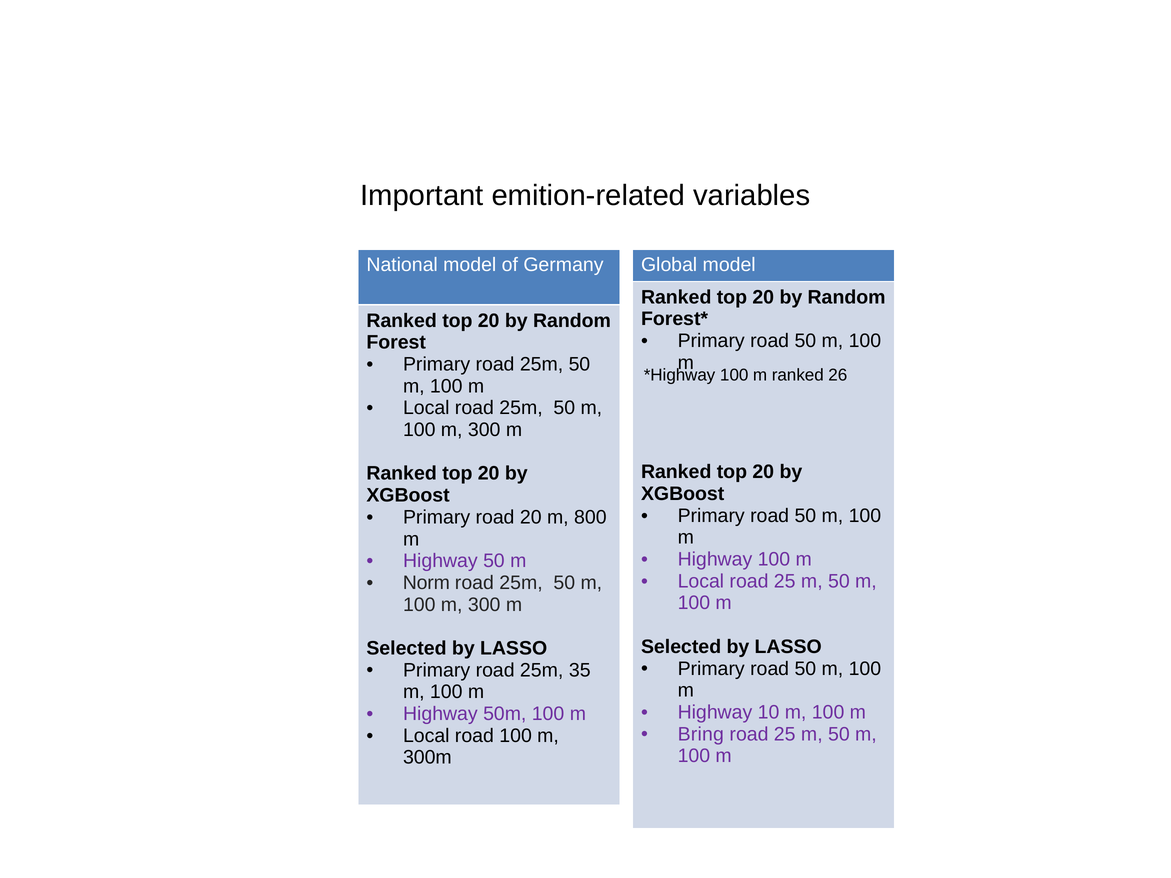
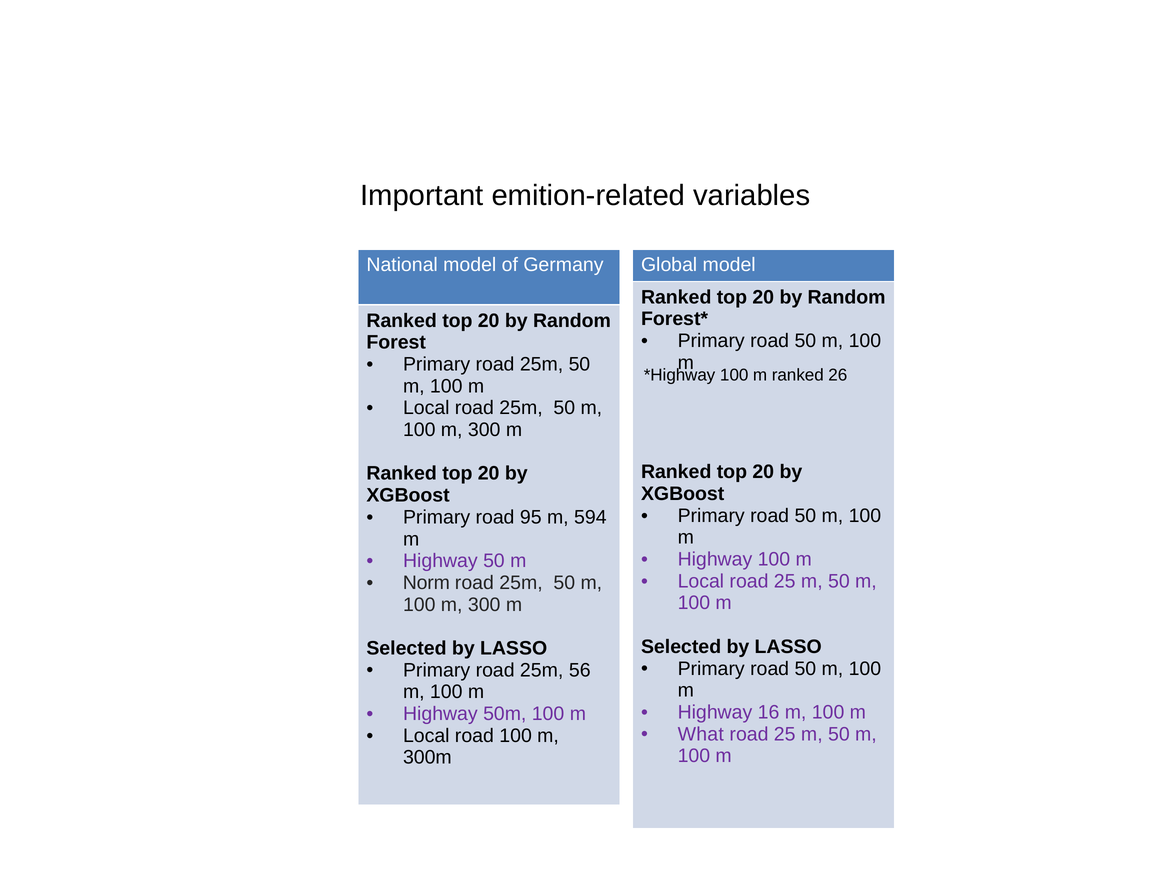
road 20: 20 -> 95
800: 800 -> 594
35: 35 -> 56
10: 10 -> 16
Bring: Bring -> What
